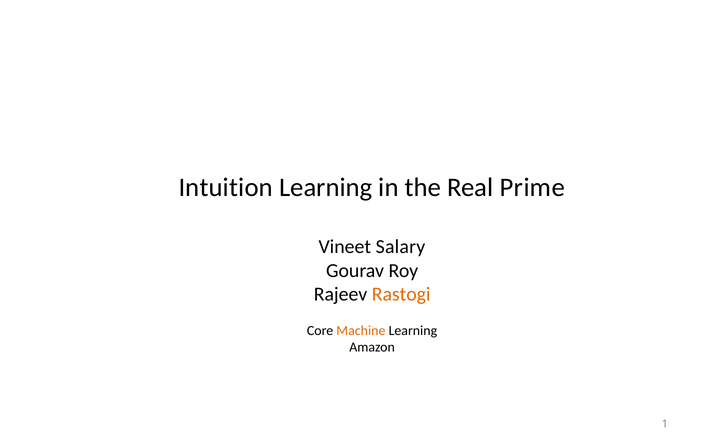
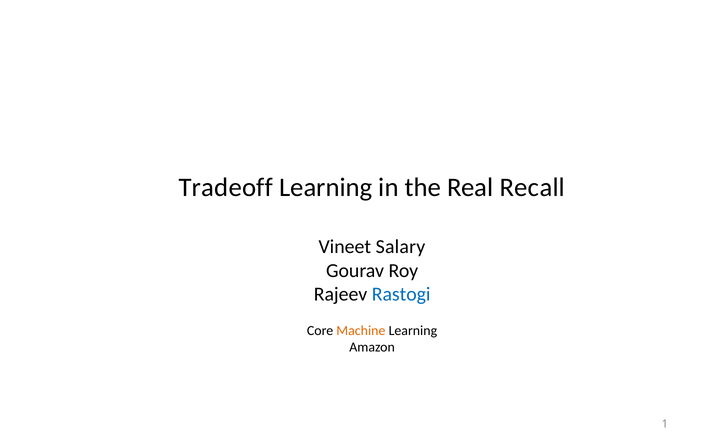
Intuition: Intuition -> Tradeoff
Prime: Prime -> Recall
Rastogi colour: orange -> blue
